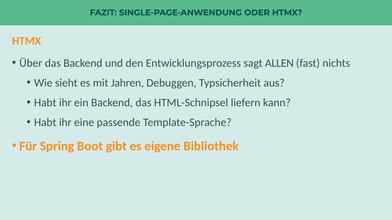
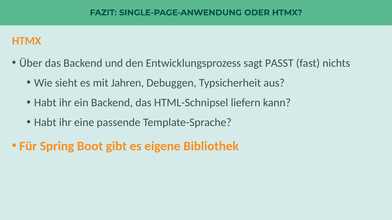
ALLEN: ALLEN -> PASST
